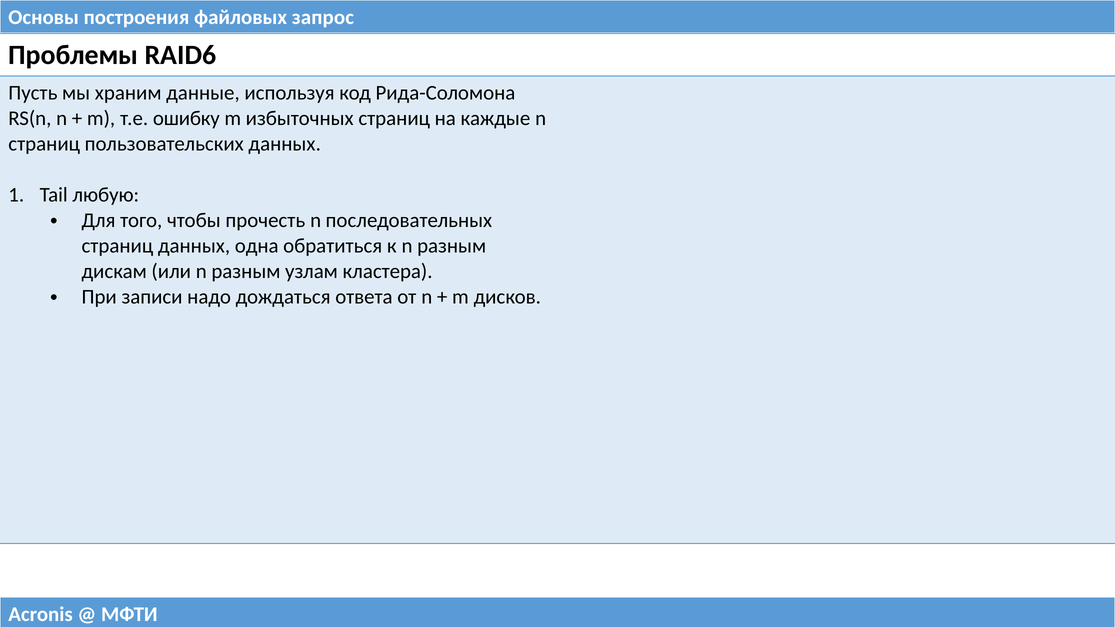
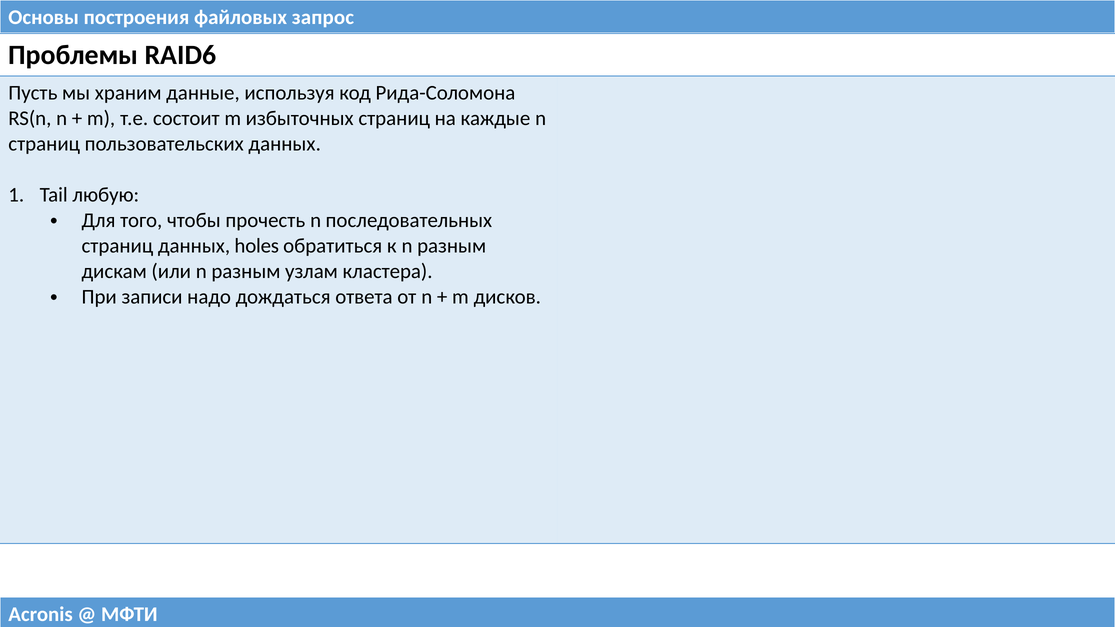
ошибку: ошибку -> состоит
одна: одна -> holes
